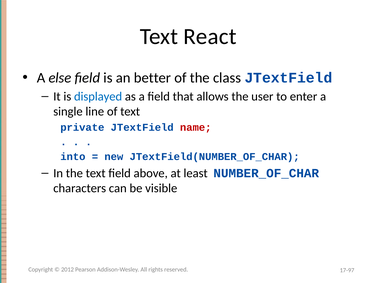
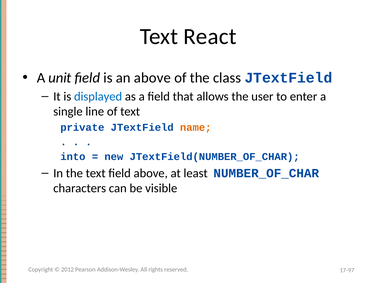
else: else -> unit
an better: better -> above
name colour: red -> orange
